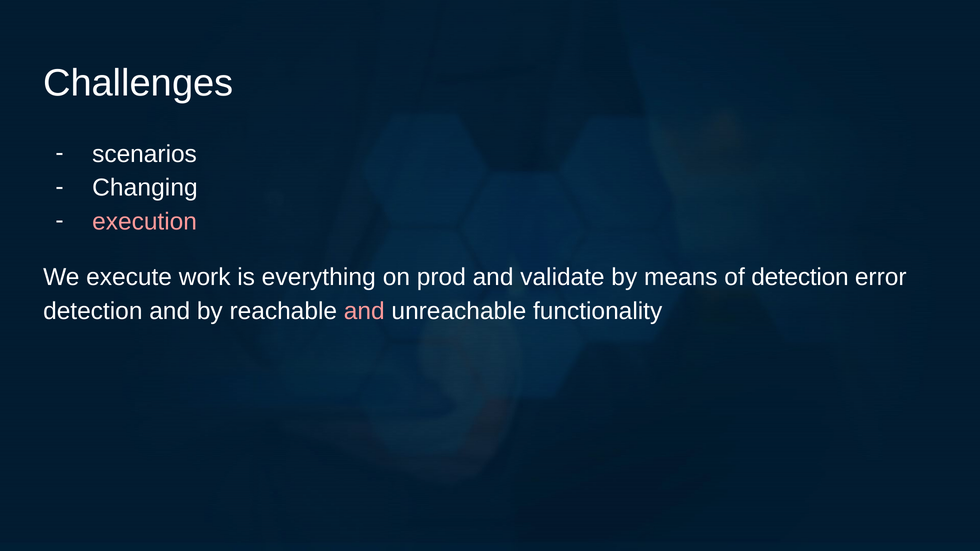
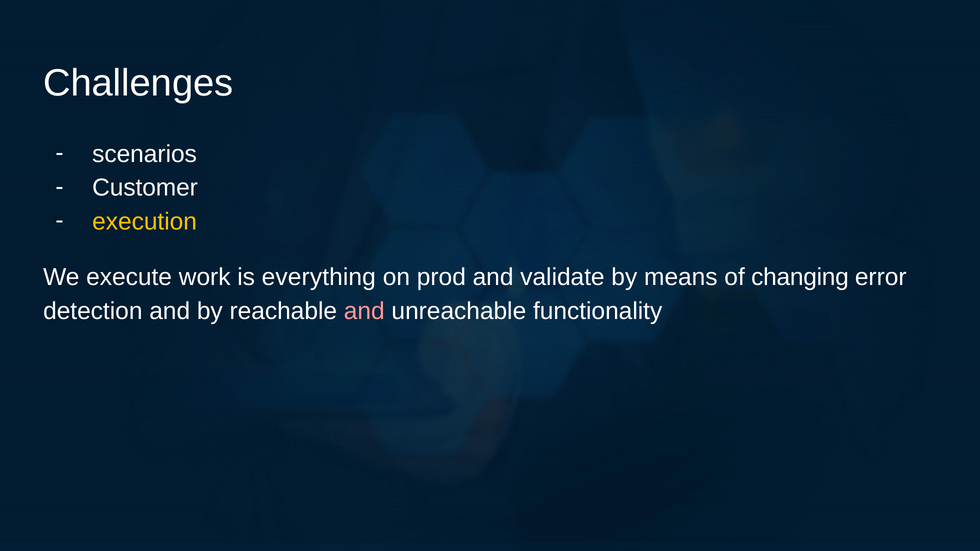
Changing: Changing -> Customer
execution colour: pink -> yellow
of detection: detection -> changing
